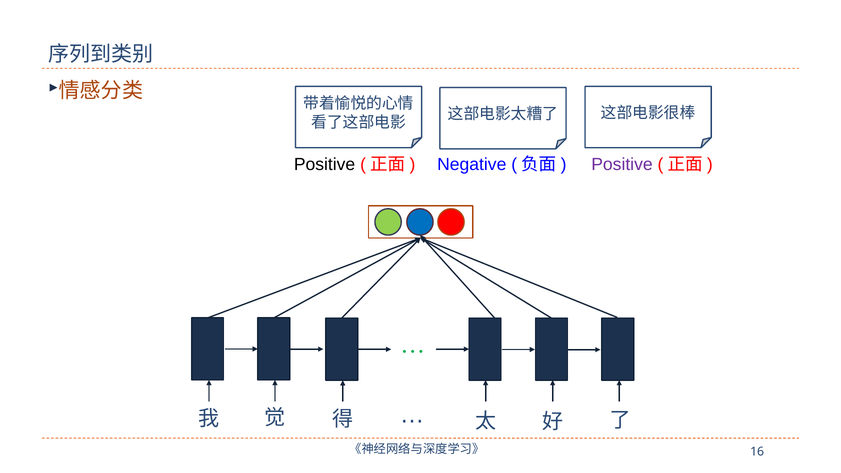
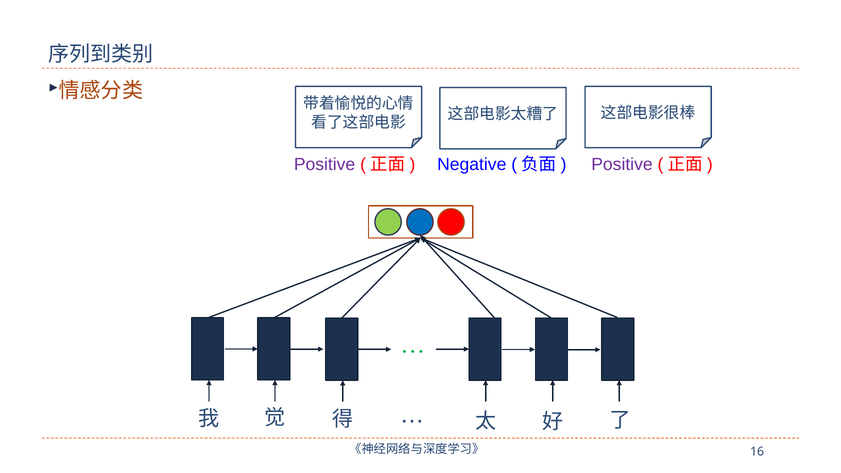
Positive at (325, 164) colour: black -> purple
